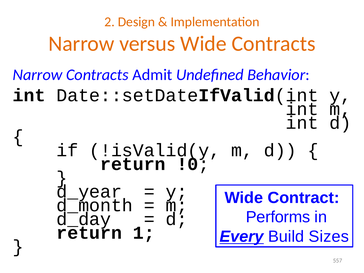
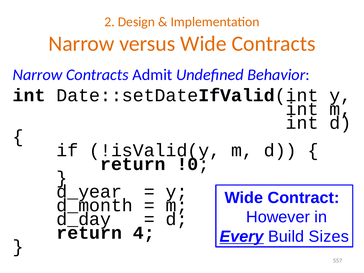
Performs: Performs -> However
1: 1 -> 4
